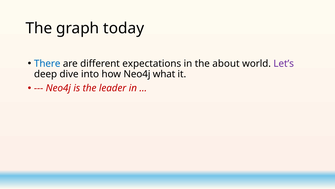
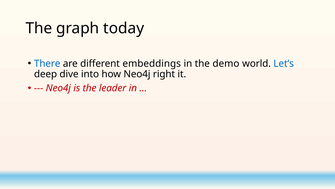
expectations: expectations -> embeddings
about: about -> demo
Let’s colour: purple -> blue
what: what -> right
